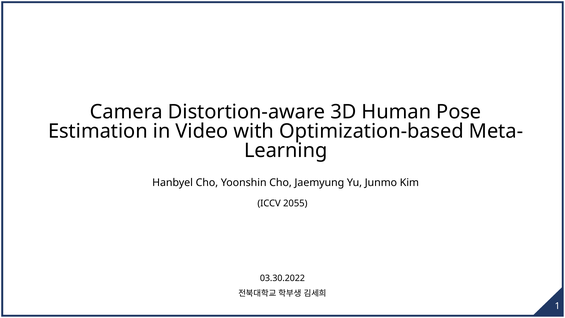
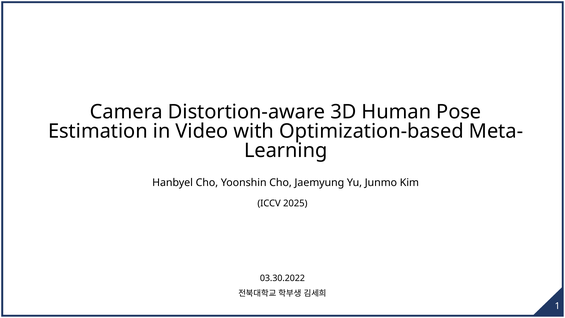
2055: 2055 -> 2025
